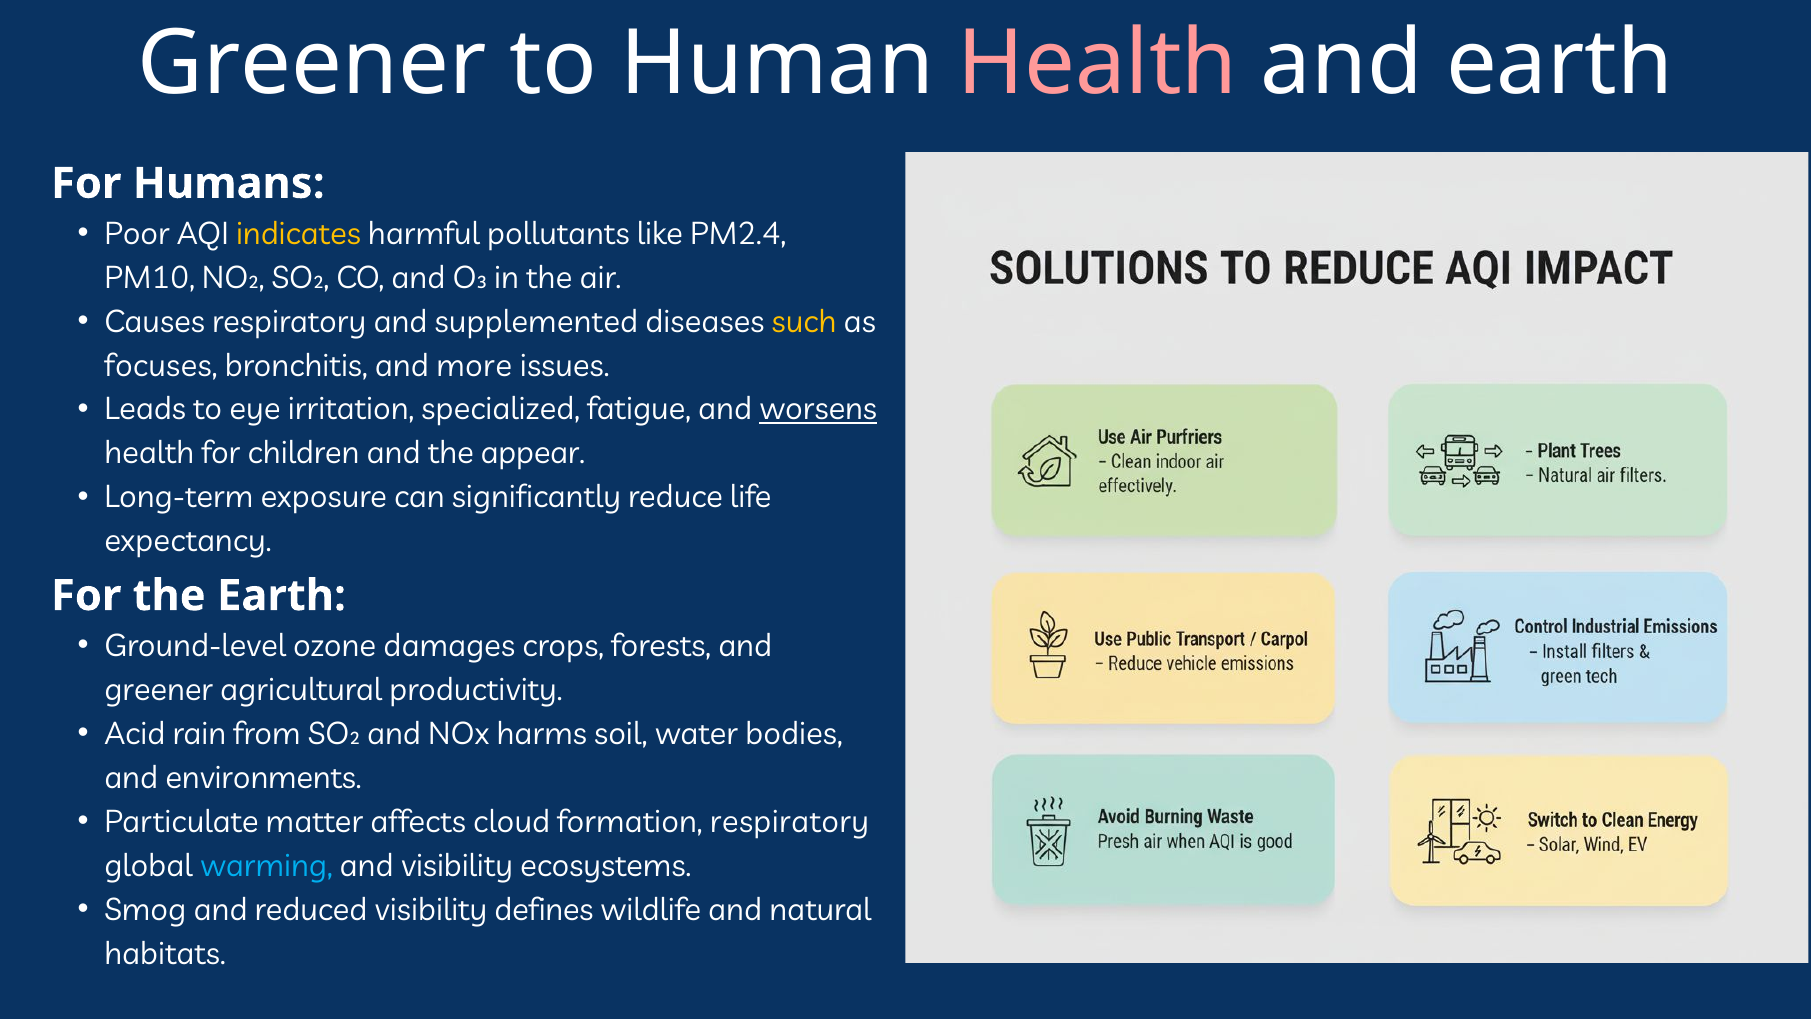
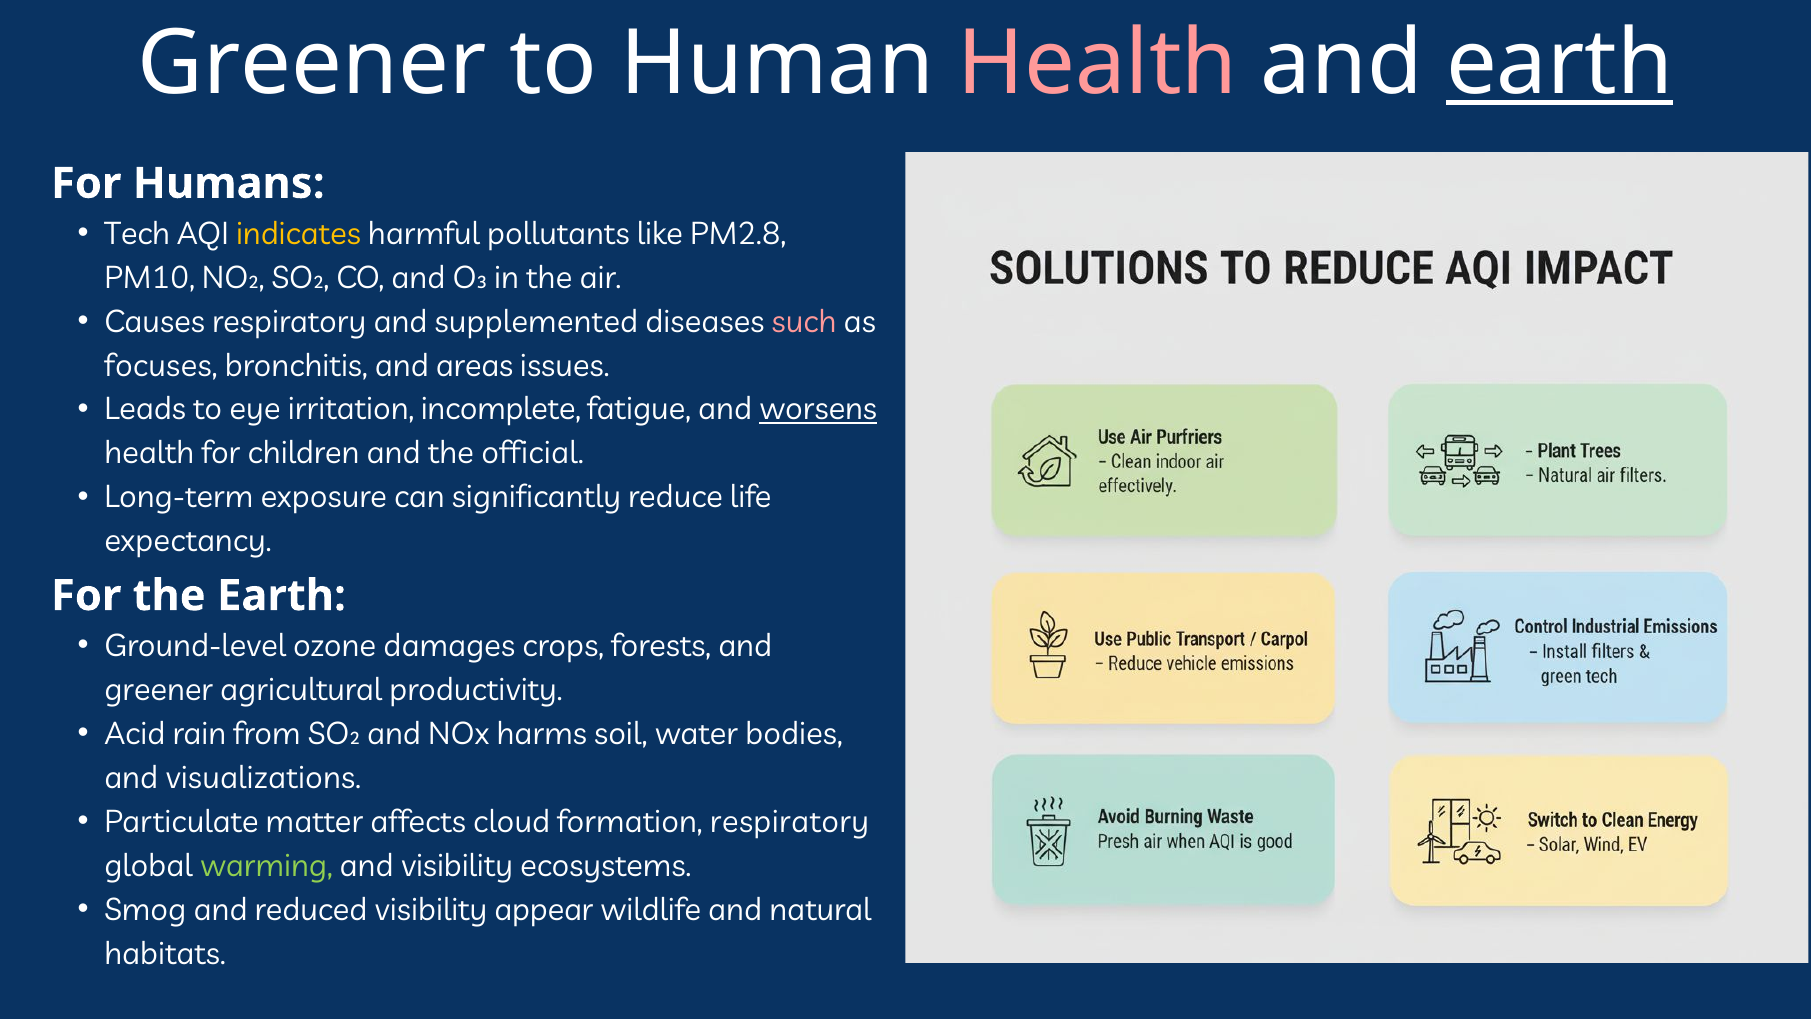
earth at (1560, 63) underline: none -> present
Poor: Poor -> Tech
PM2.4: PM2.4 -> PM2.8
such colour: yellow -> pink
more: more -> areas
specialized: specialized -> incomplete
appear: appear -> official
environments: environments -> visualizations
warming colour: light blue -> light green
defines: defines -> appear
